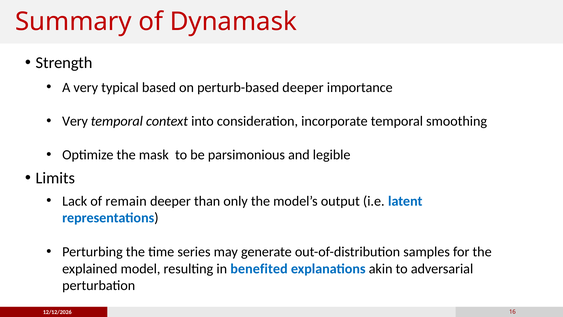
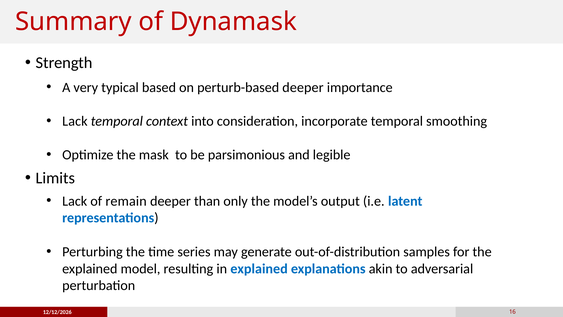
Very at (75, 121): Very -> Lack
in benefited: benefited -> explained
